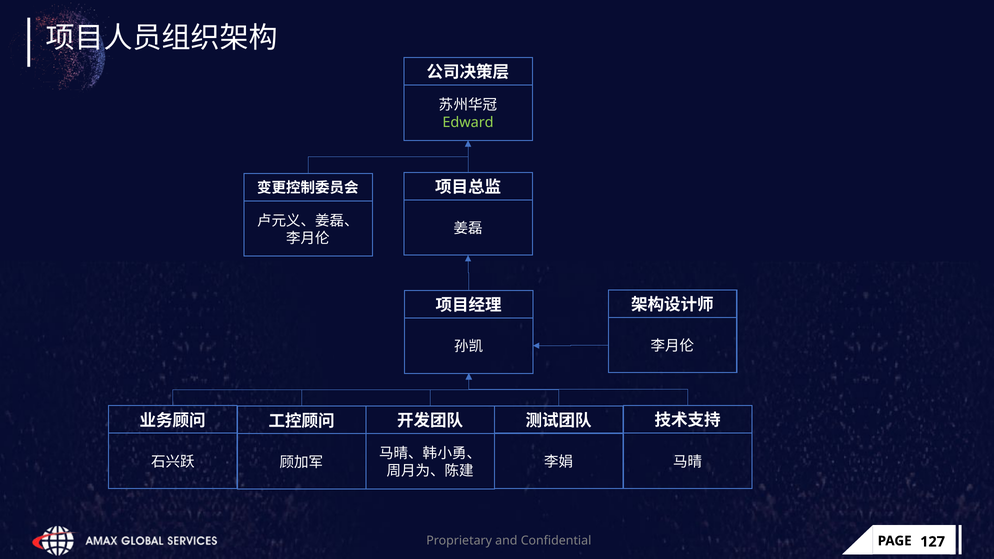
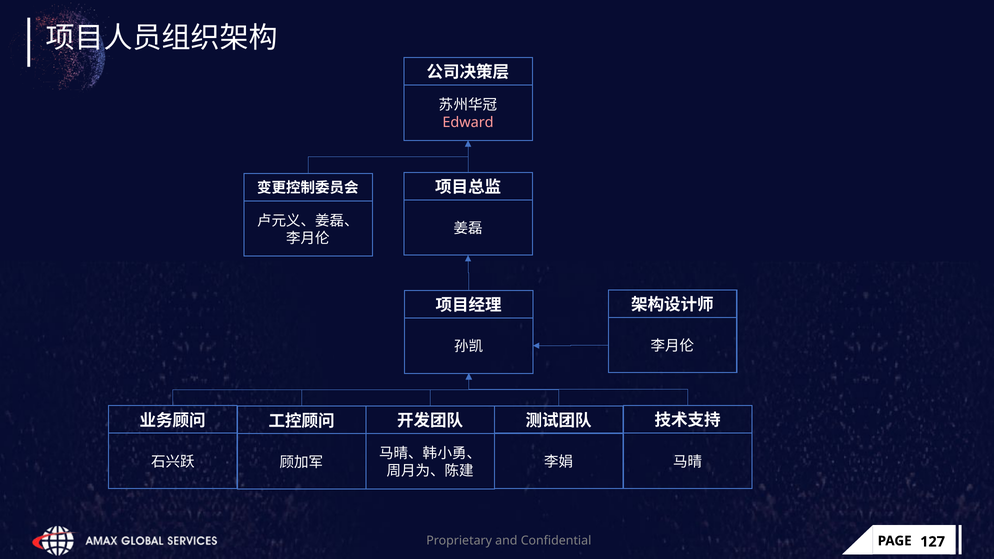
Edward colour: light green -> pink
